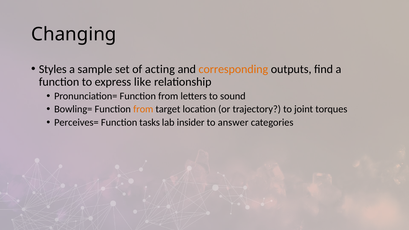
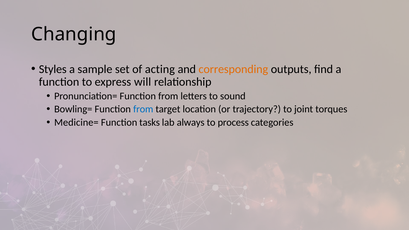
like: like -> will
from at (143, 109) colour: orange -> blue
Perceives=: Perceives= -> Medicine=
insider: insider -> always
answer: answer -> process
